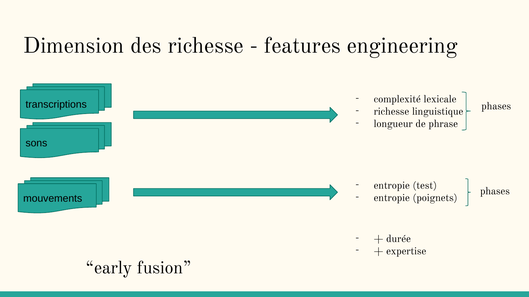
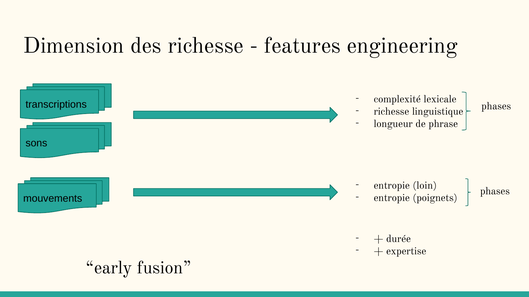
test: test -> loin
